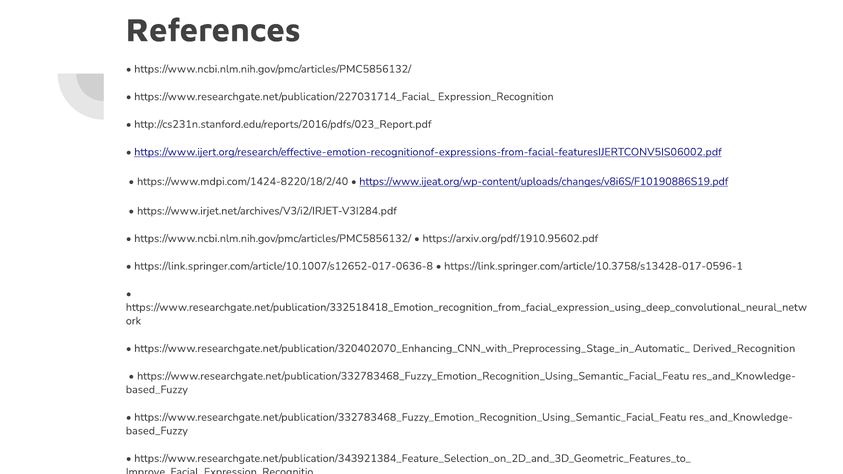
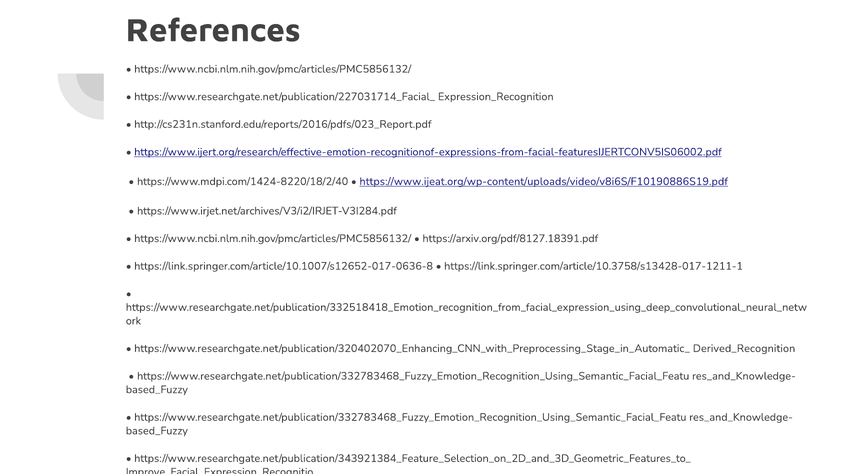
https://www.ijeat.org/wp-content/uploads/changes/v8i6S/F10190886S19.pdf: https://www.ijeat.org/wp-content/uploads/changes/v8i6S/F10190886S19.pdf -> https://www.ijeat.org/wp-content/uploads/video/v8i6S/F10190886S19.pdf
https://arxiv.org/pdf/1910.95602.pdf: https://arxiv.org/pdf/1910.95602.pdf -> https://arxiv.org/pdf/8127.18391.pdf
https://link.springer.com/article/10.3758/s13428-017-0596-1: https://link.springer.com/article/10.3758/s13428-017-0596-1 -> https://link.springer.com/article/10.3758/s13428-017-1211-1
